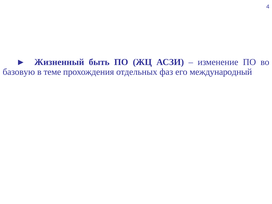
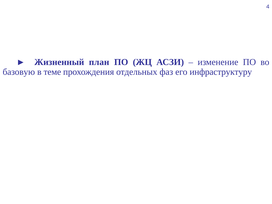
быть: быть -> план
международный: международный -> инфраструктуру
